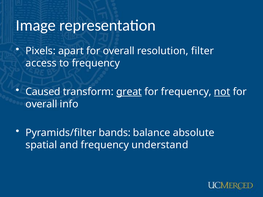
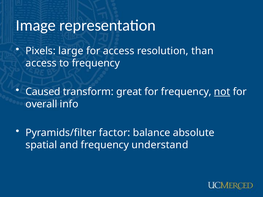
apart: apart -> large
overall at (119, 51): overall -> access
filter: filter -> than
great underline: present -> none
bands: bands -> factor
